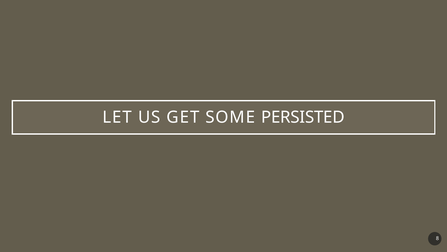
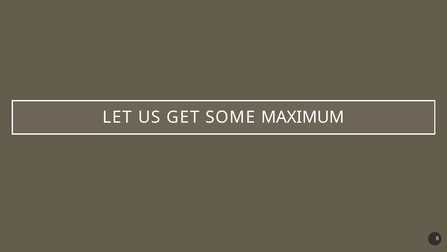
PERSISTED: PERSISTED -> MAXIMUM
